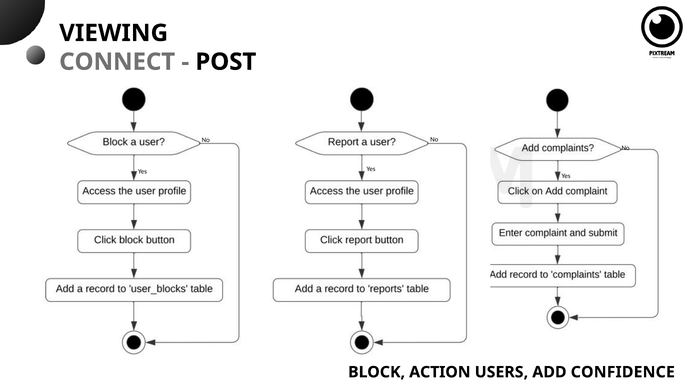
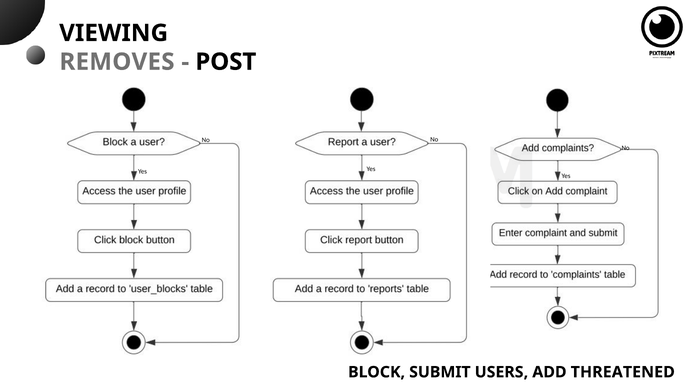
CONNECT: CONNECT -> REMOVES
ACTION: ACTION -> SUBMIT
CONFIDENCE: CONFIDENCE -> THREATENED
